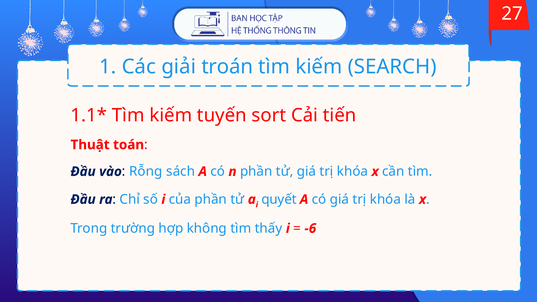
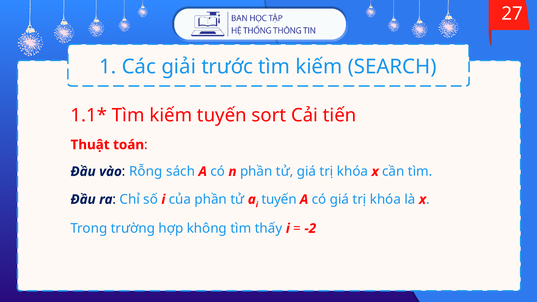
troán: troán -> trước
i quyết: quyết -> tuyến
-6: -6 -> -2
